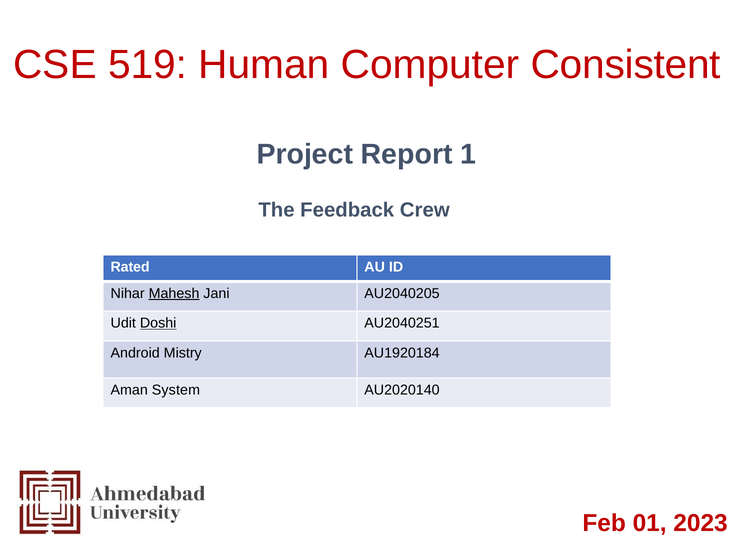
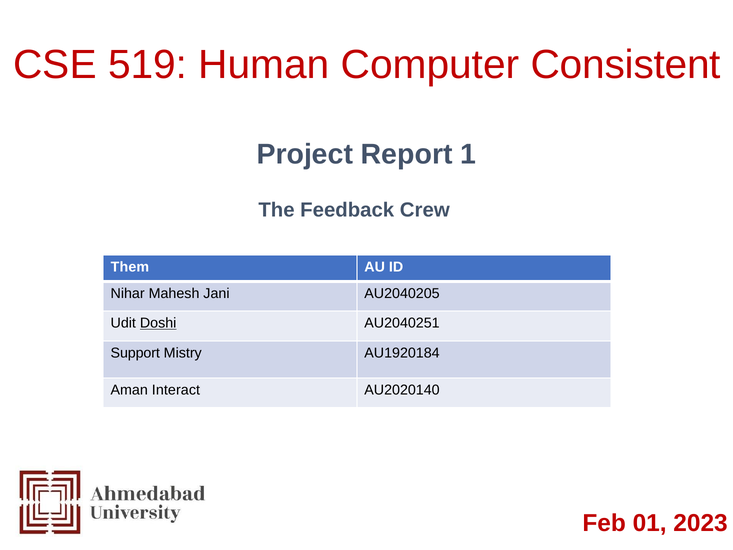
Rated: Rated -> Them
Mahesh underline: present -> none
Android: Android -> Support
System: System -> Interact
